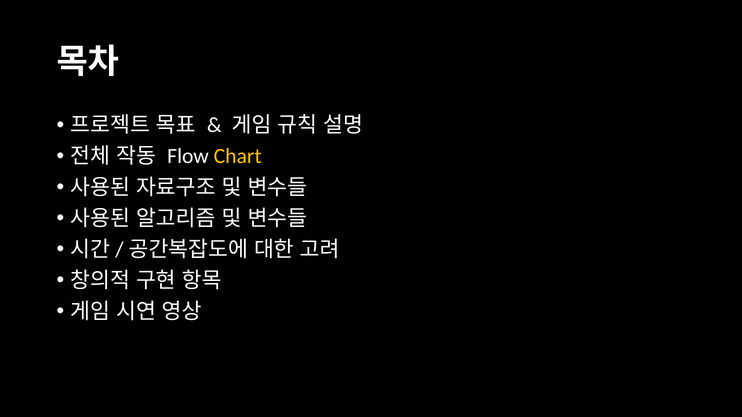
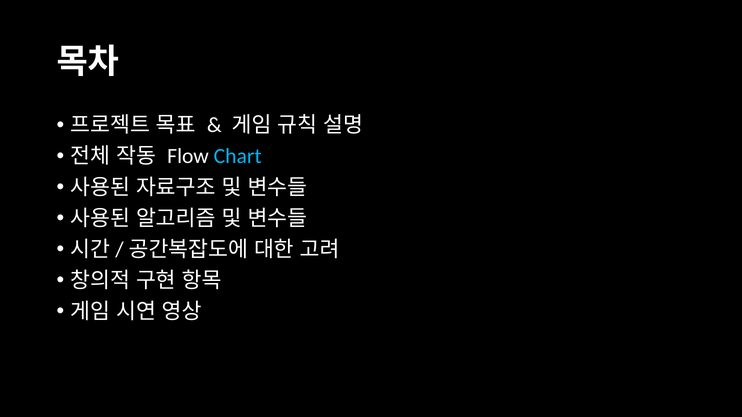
Chart colour: yellow -> light blue
